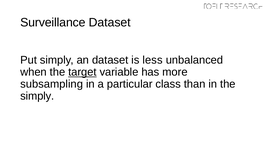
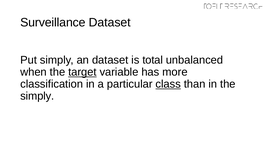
less: less -> total
subsampling: subsampling -> classification
class underline: none -> present
